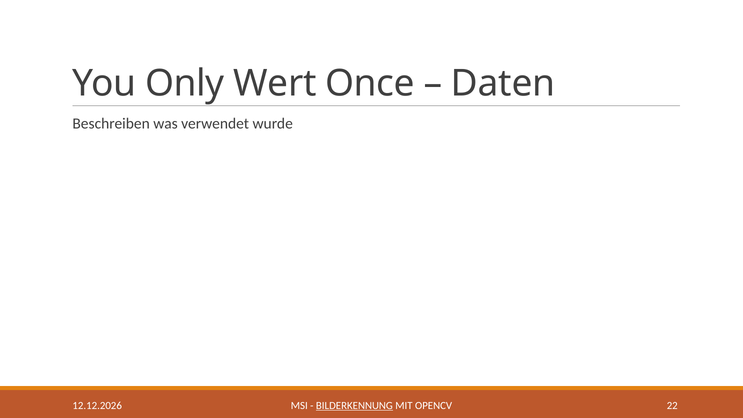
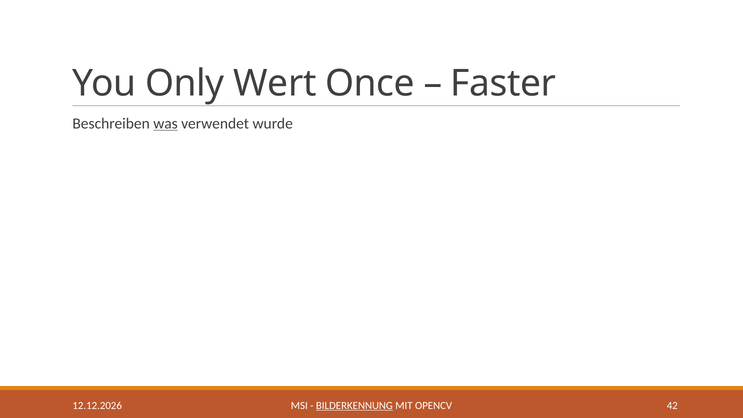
Daten: Daten -> Faster
was underline: none -> present
22: 22 -> 42
